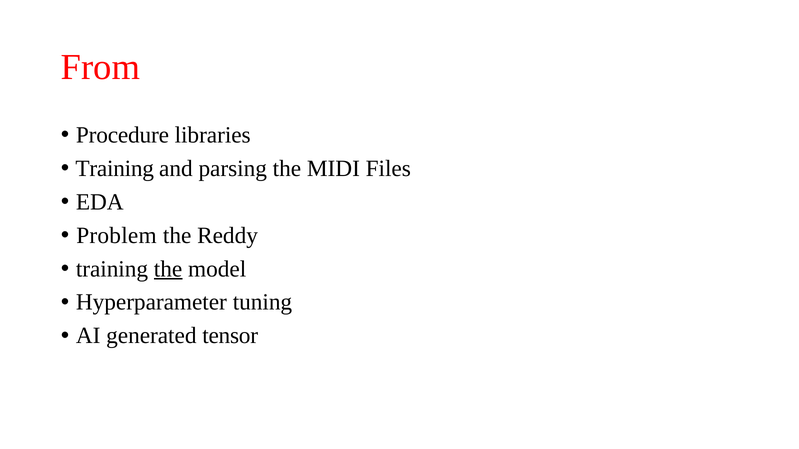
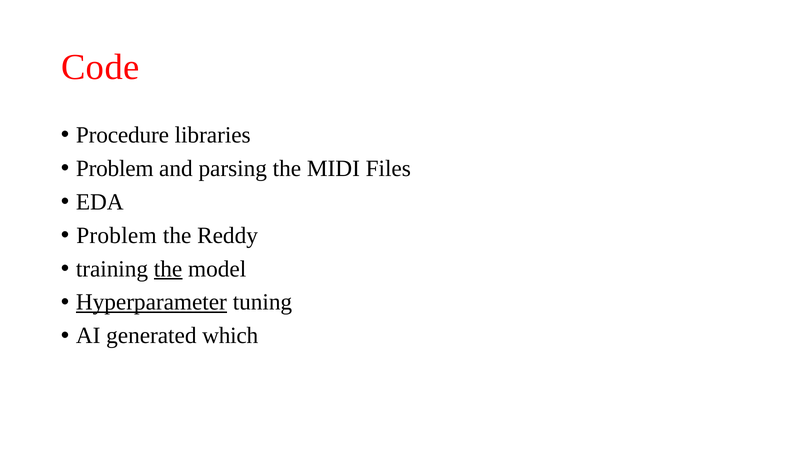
From: From -> Code
Training at (115, 169): Training -> Problem
Hyperparameter underline: none -> present
tensor: tensor -> which
